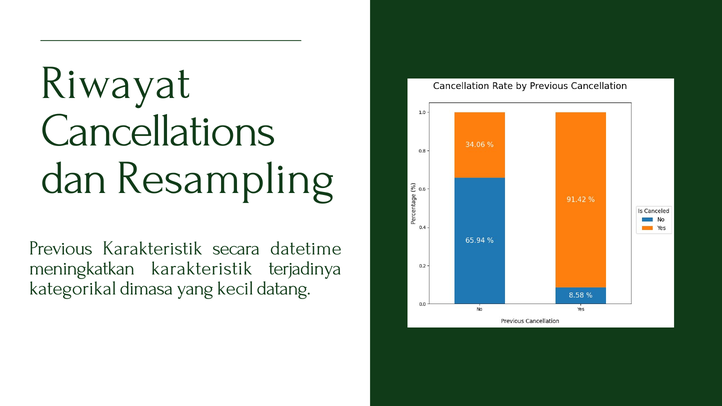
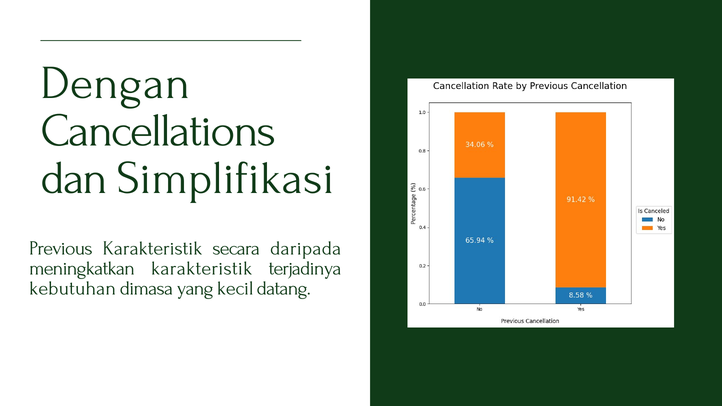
Riwayat: Riwayat -> Dengan
Resampling: Resampling -> Simplifikasi
datetime: datetime -> daripada
kategorikal: kategorikal -> kebutuhan
